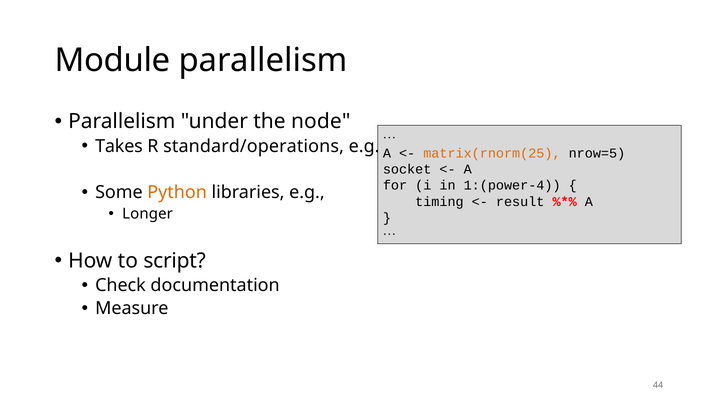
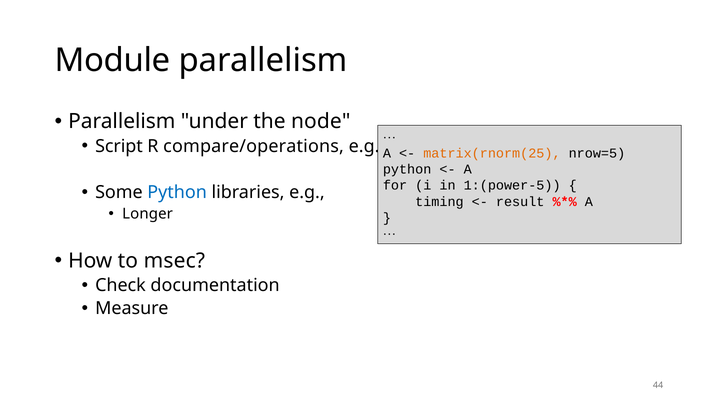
Takes: Takes -> Script
standard/operations: standard/operations -> compare/operations
socket at (407, 169): socket -> python
1:(power-4: 1:(power-4 -> 1:(power-5
Python at (177, 192) colour: orange -> blue
script: script -> msec
